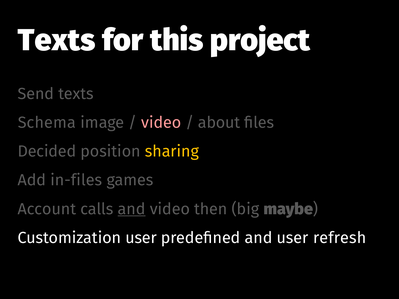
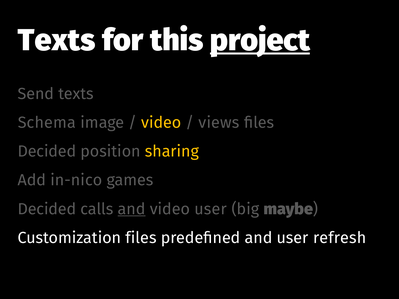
project underline: none -> present
video at (161, 123) colour: pink -> yellow
about: about -> views
in-files: in-files -> in-nico
Account at (47, 209): Account -> Decided
video then: then -> user
Customization user: user -> files
